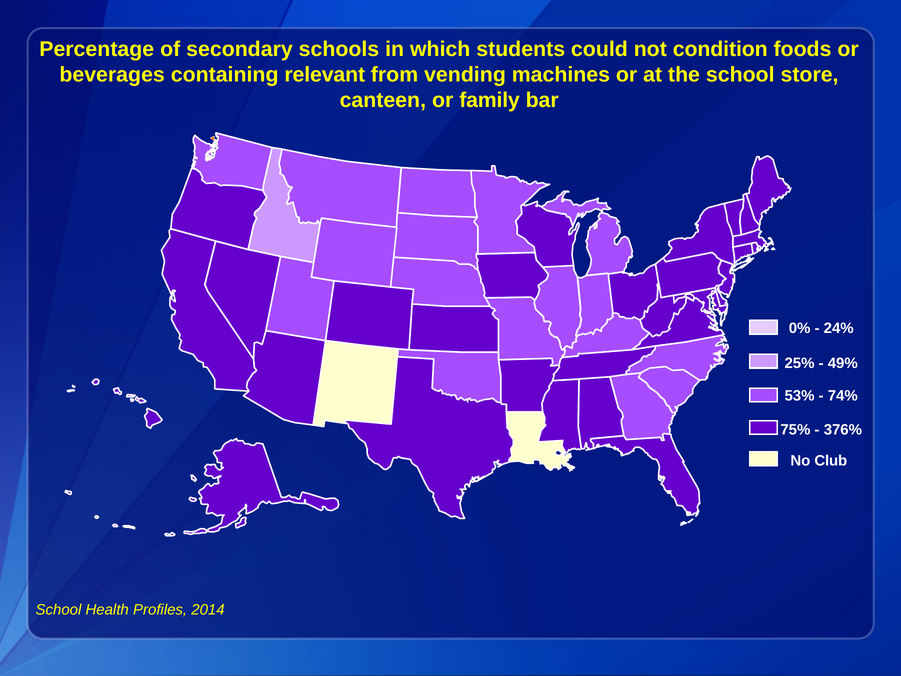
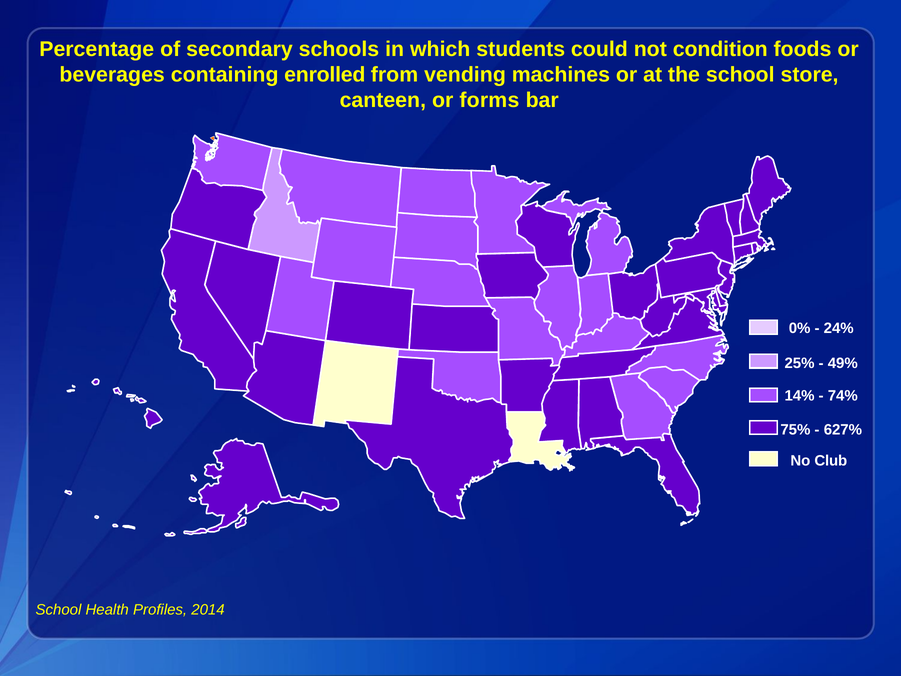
relevant: relevant -> enrolled
family: family -> forms
53%: 53% -> 14%
376%: 376% -> 627%
